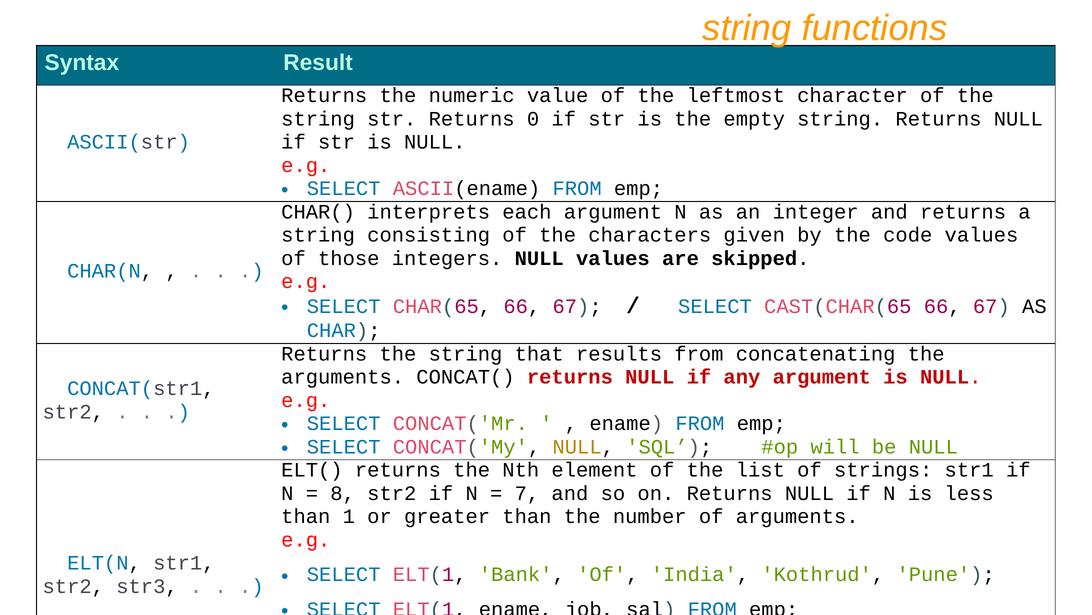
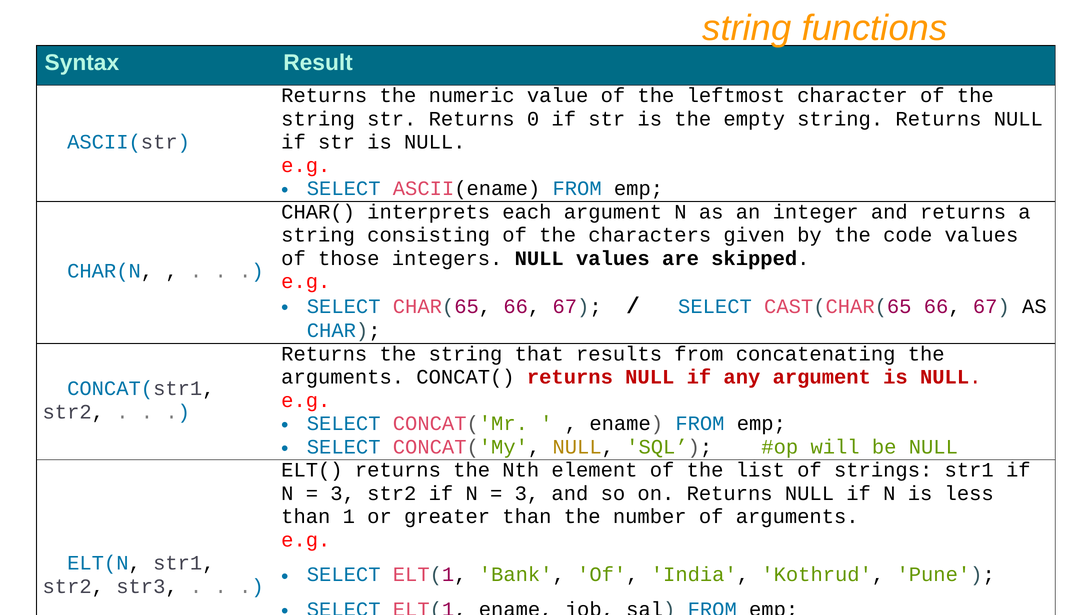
8 at (343, 493): 8 -> 3
7 at (527, 493): 7 -> 3
